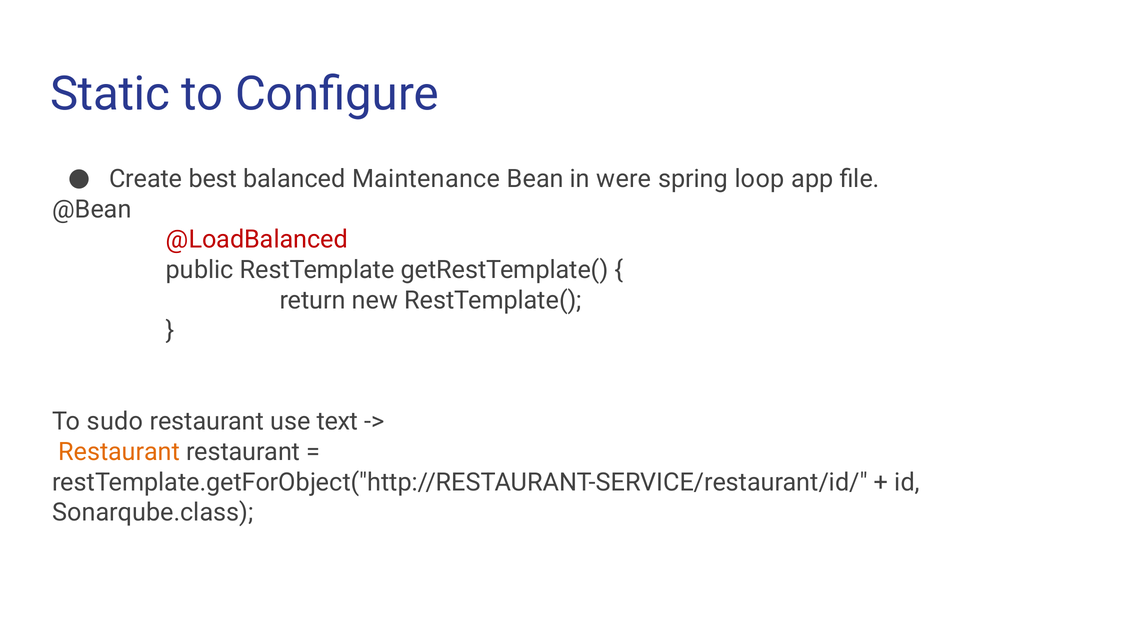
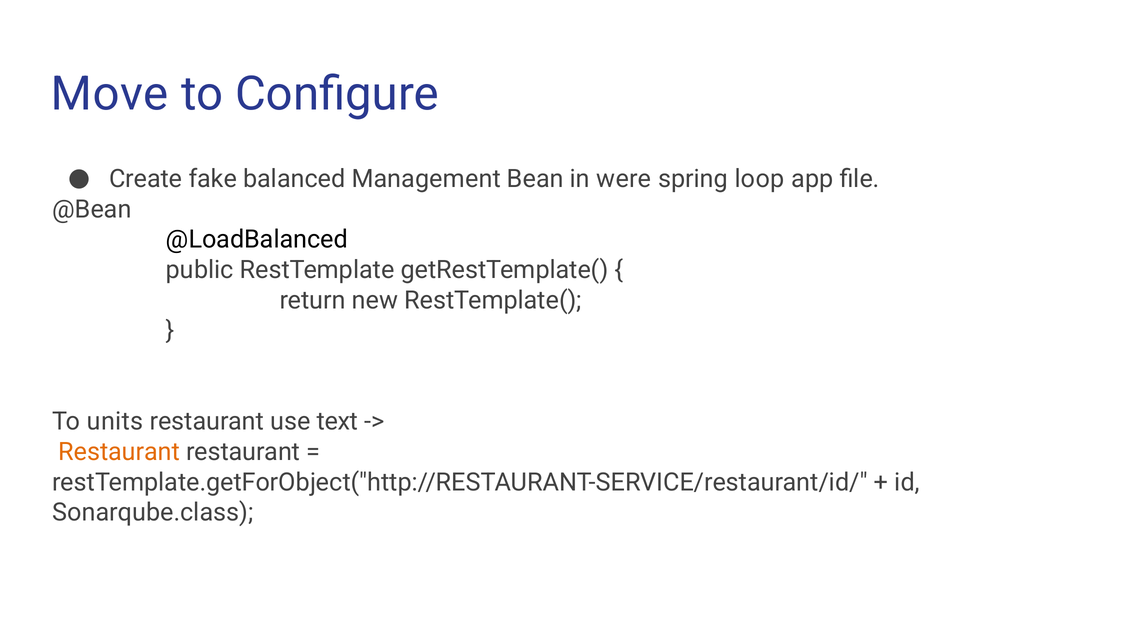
Static: Static -> Move
best: best -> fake
Maintenance: Maintenance -> Management
@LoadBalanced colour: red -> black
sudo: sudo -> units
